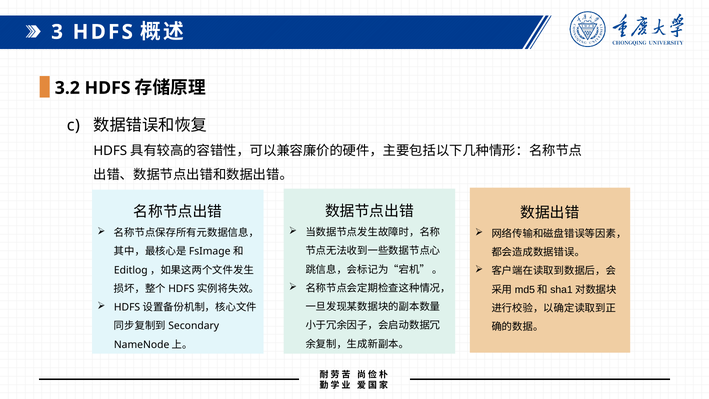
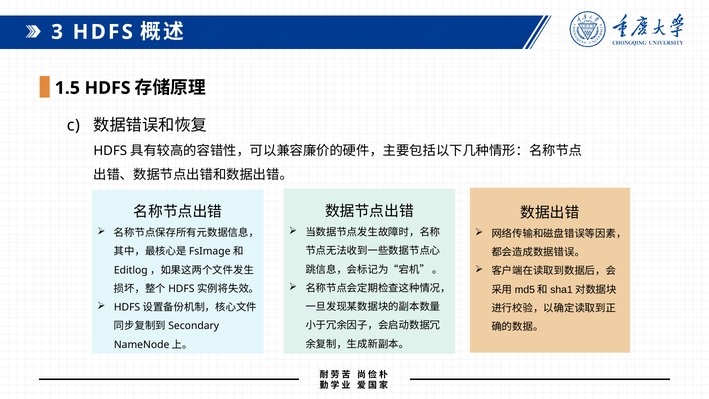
3.2: 3.2 -> 1.5
